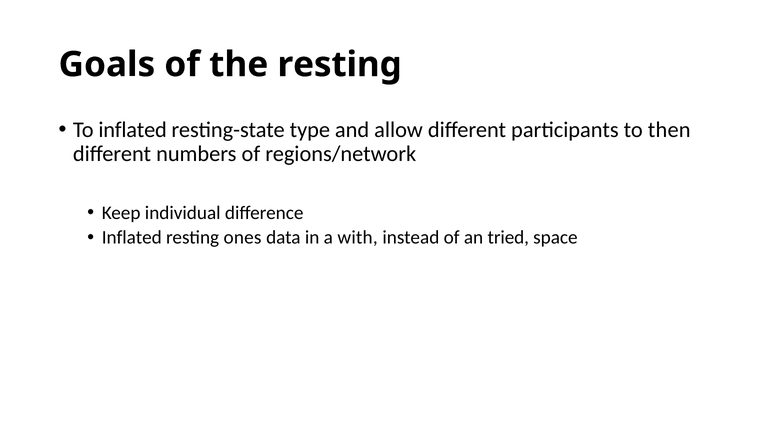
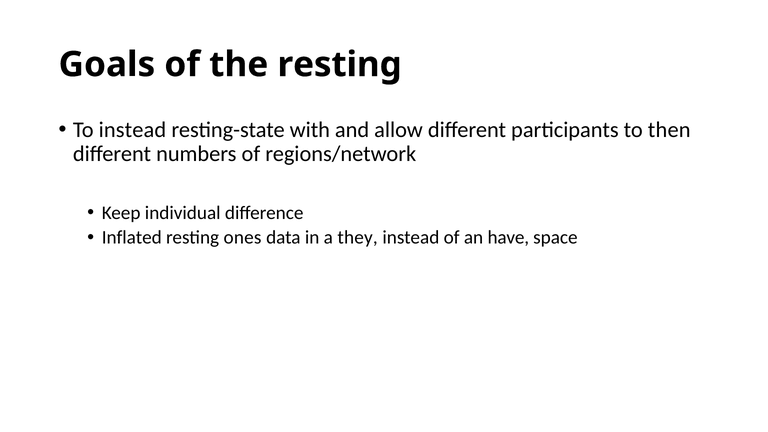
To inflated: inflated -> instead
type: type -> with
with: with -> they
tried: tried -> have
